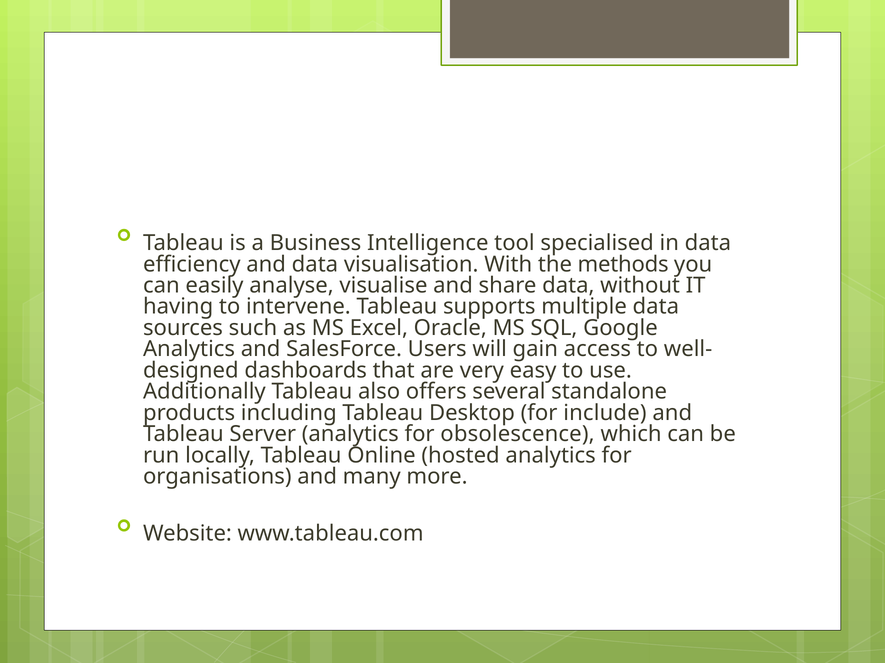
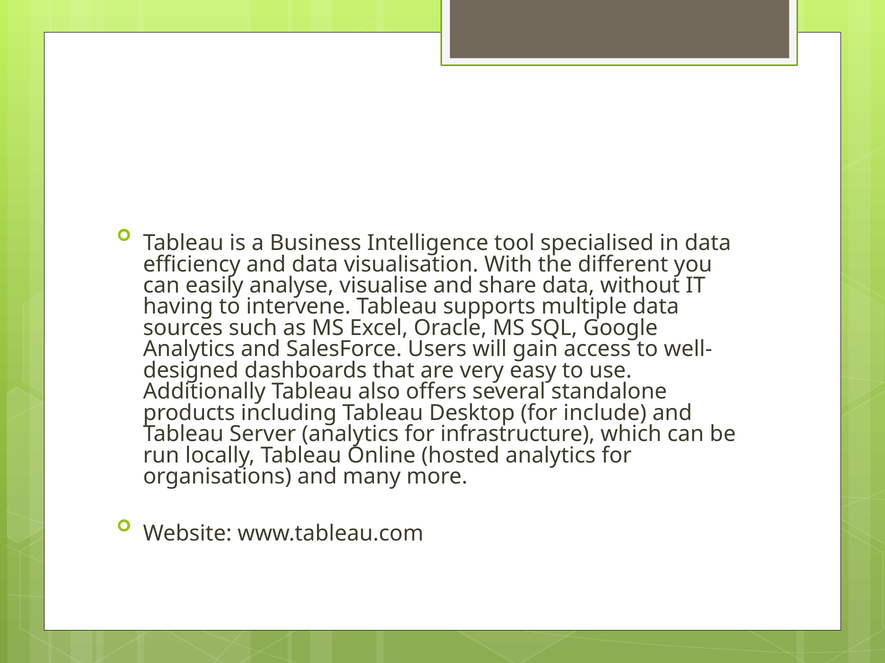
methods: methods -> different
obsolescence: obsolescence -> infrastructure
